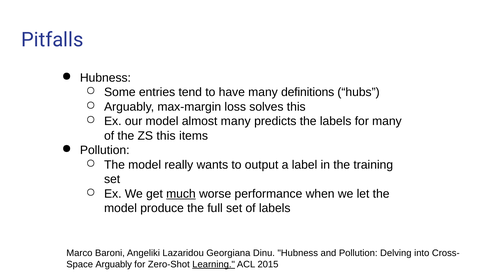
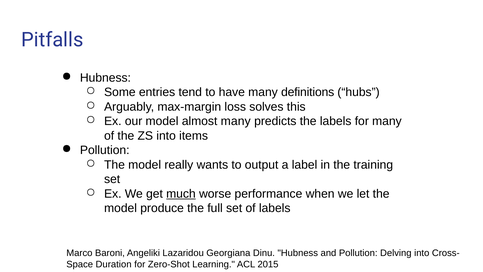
ZS this: this -> into
Arguably at (114, 264): Arguably -> Duration
Learning underline: present -> none
